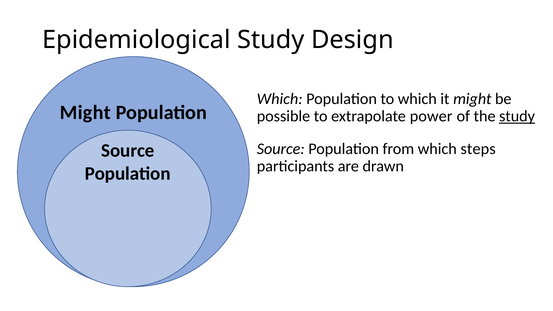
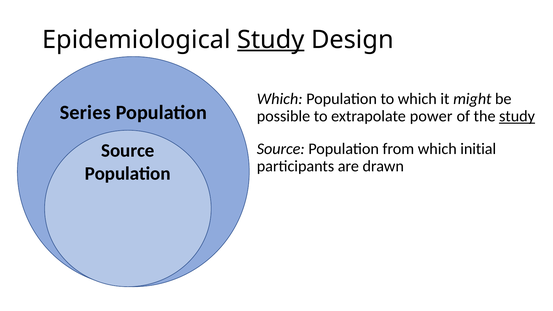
Study at (271, 40) underline: none -> present
Might at (85, 113): Might -> Series
steps: steps -> initial
